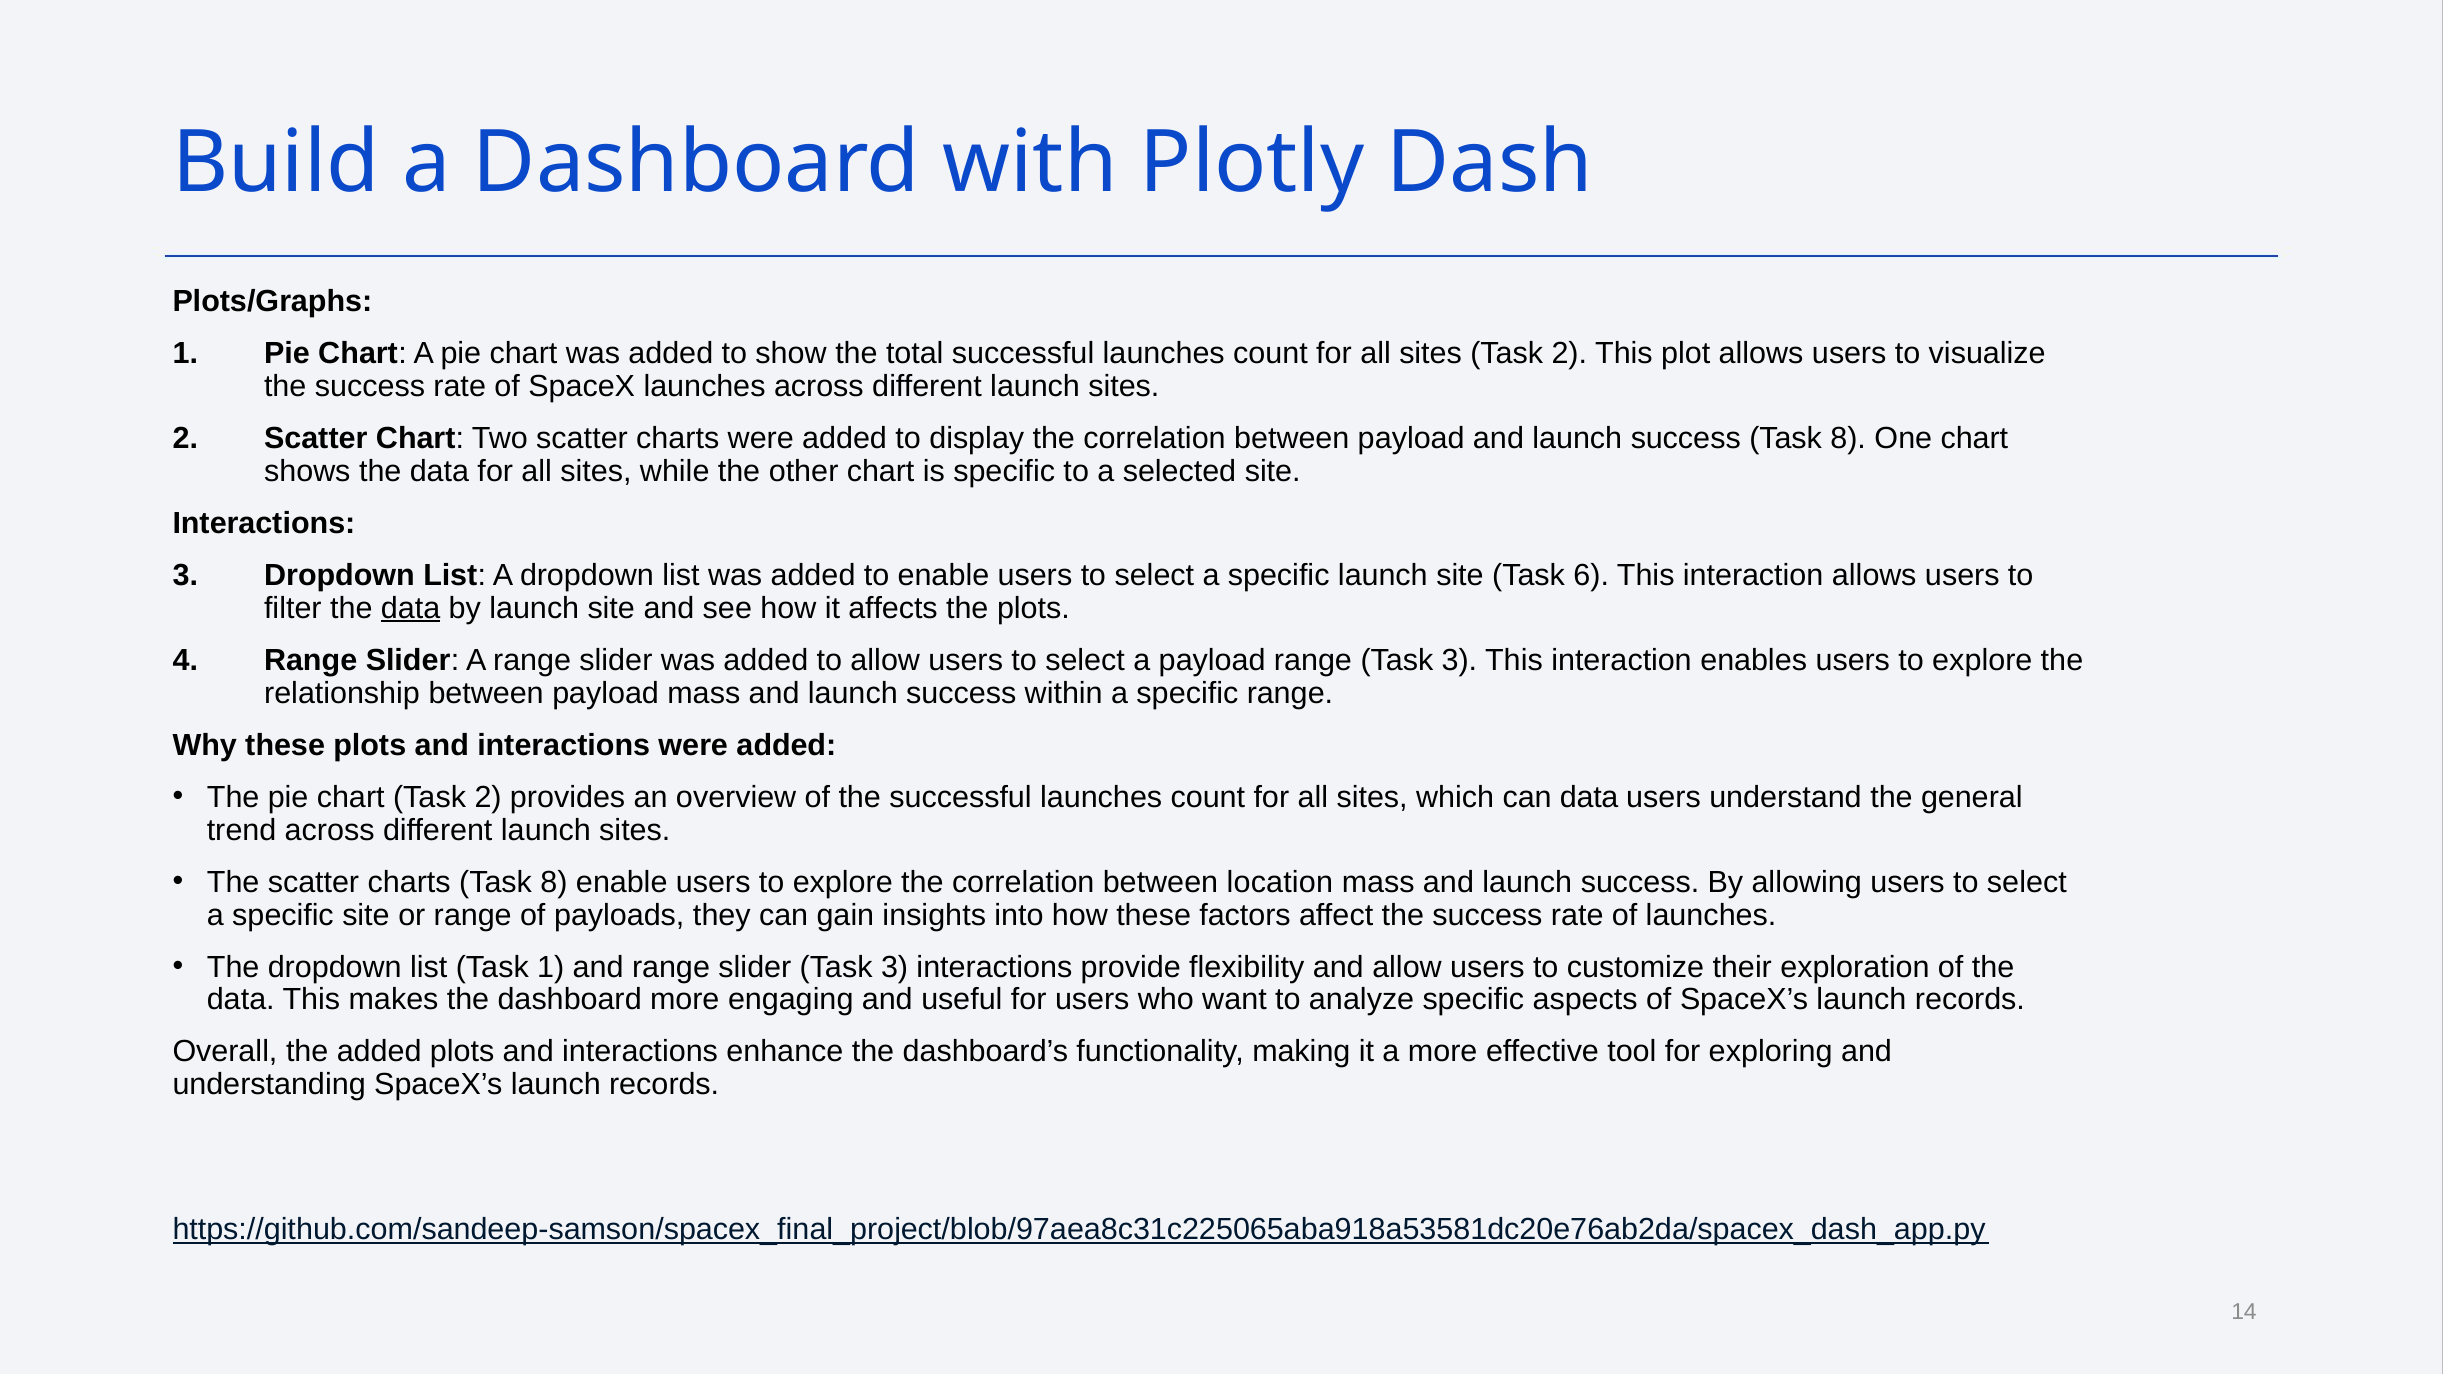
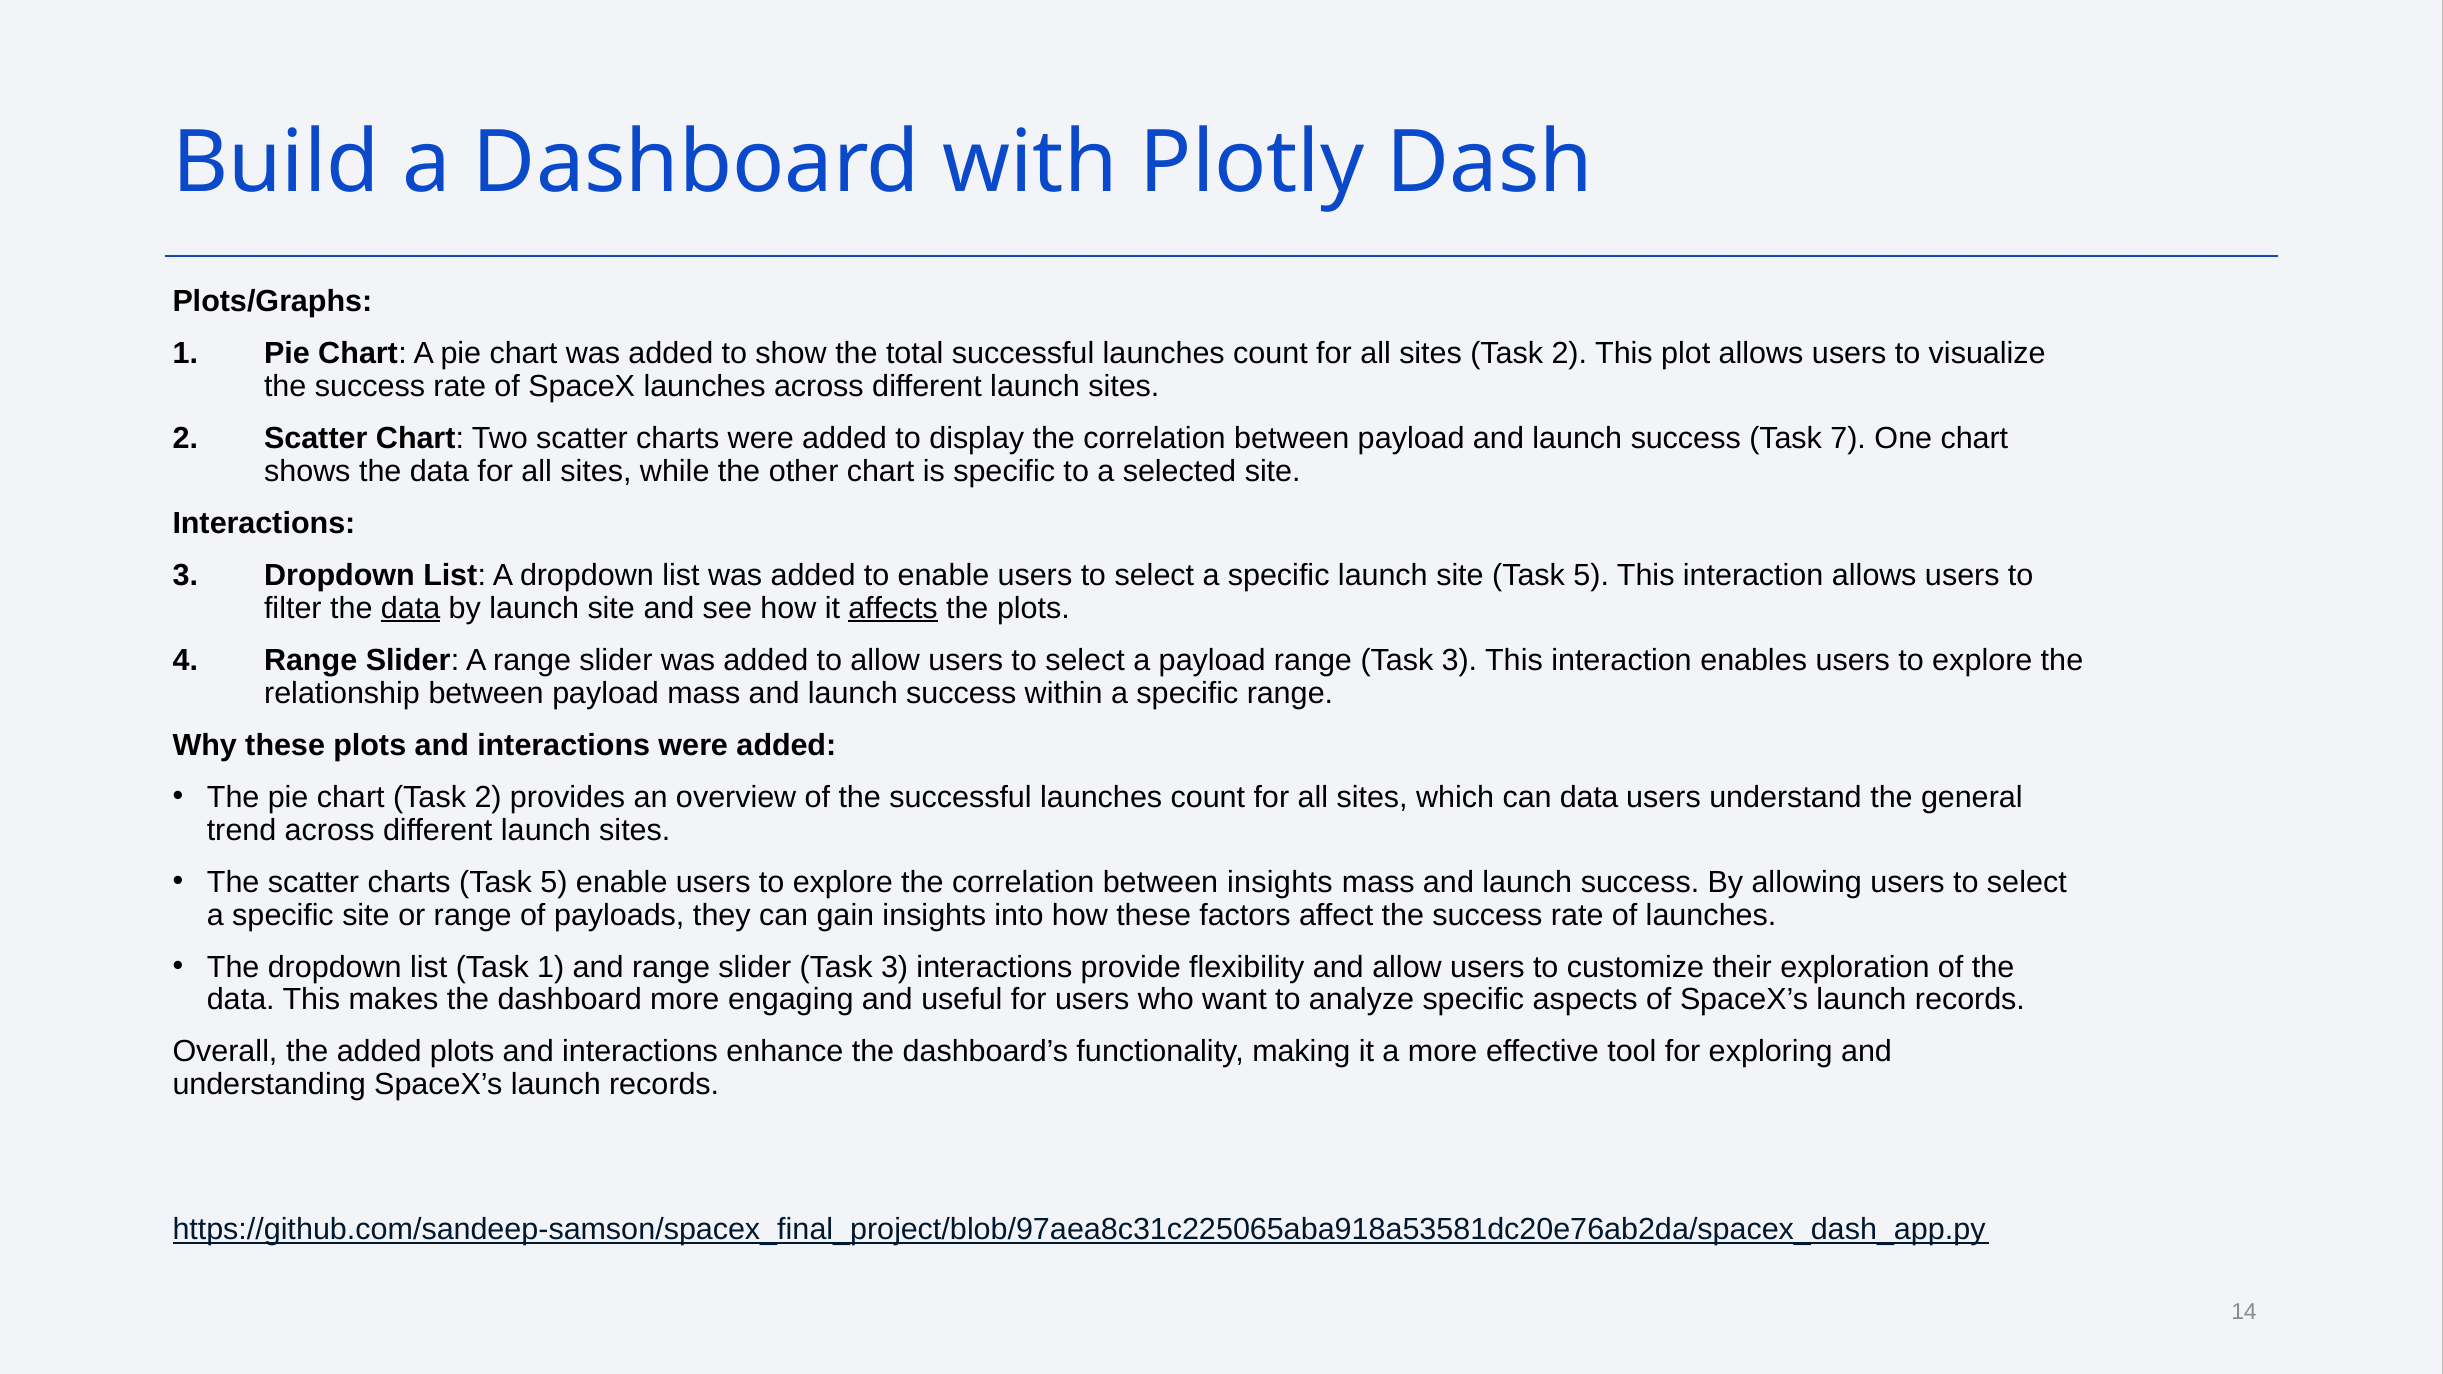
success Task 8: 8 -> 7
site Task 6: 6 -> 5
affects underline: none -> present
charts Task 8: 8 -> 5
between location: location -> insights
